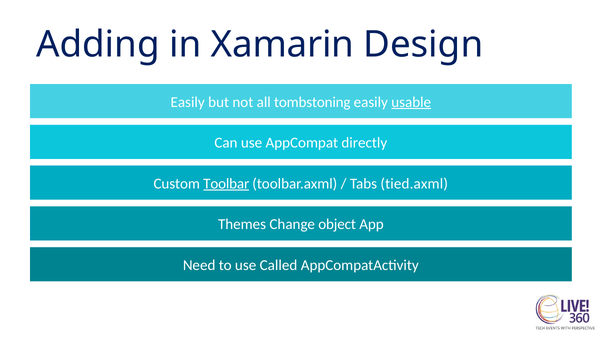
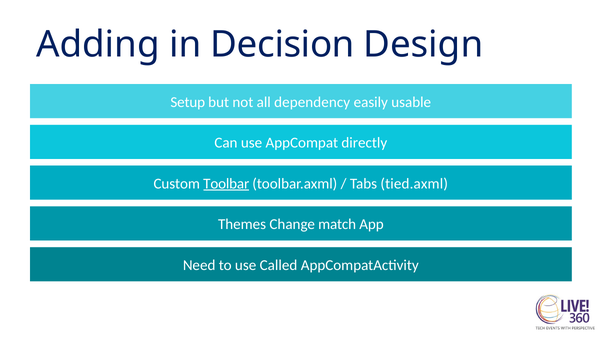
Xamarin: Xamarin -> Decision
Easily at (188, 102): Easily -> Setup
tombstoning: tombstoning -> dependency
usable underline: present -> none
object: object -> match
